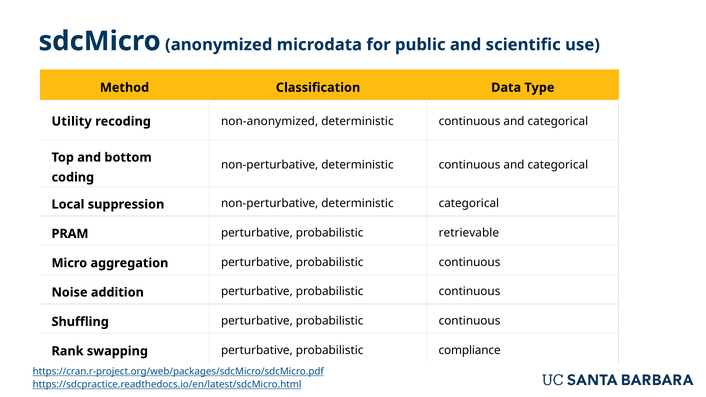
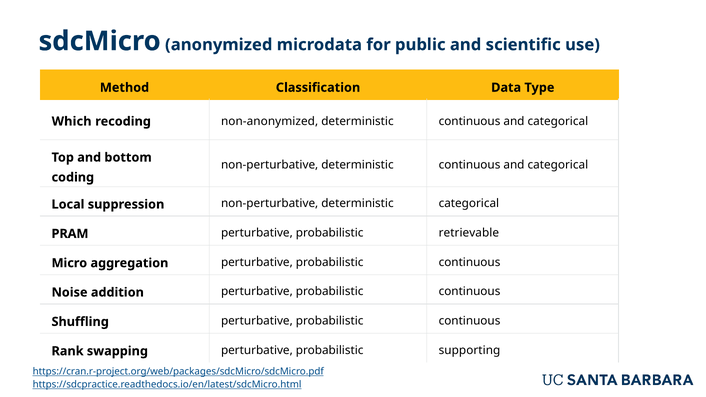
Utility: Utility -> Which
compliance: compliance -> supporting
